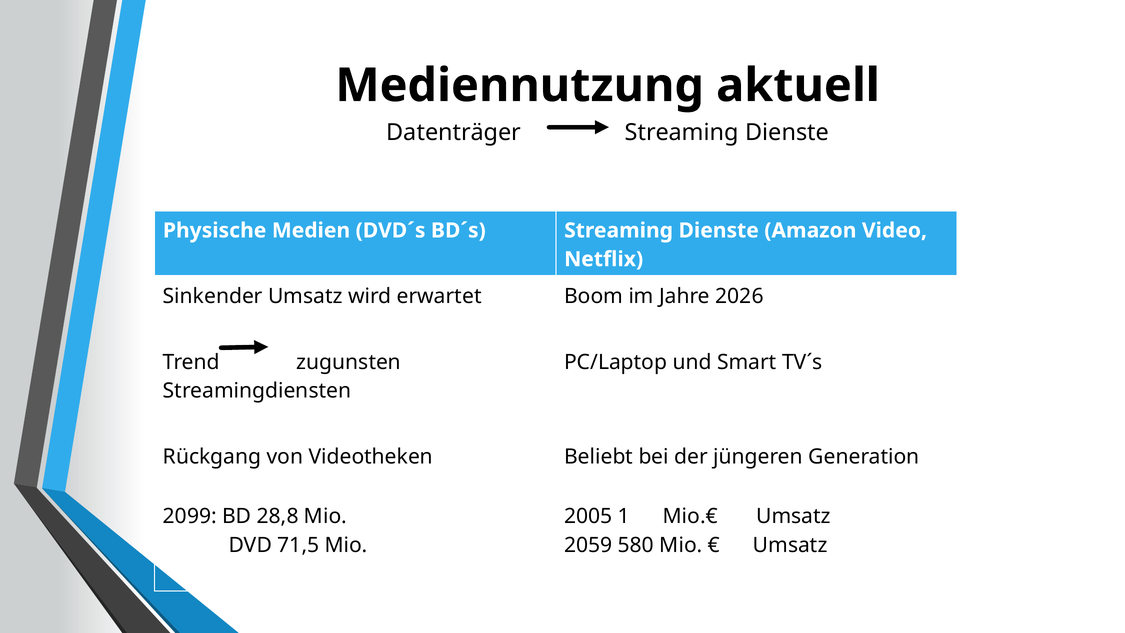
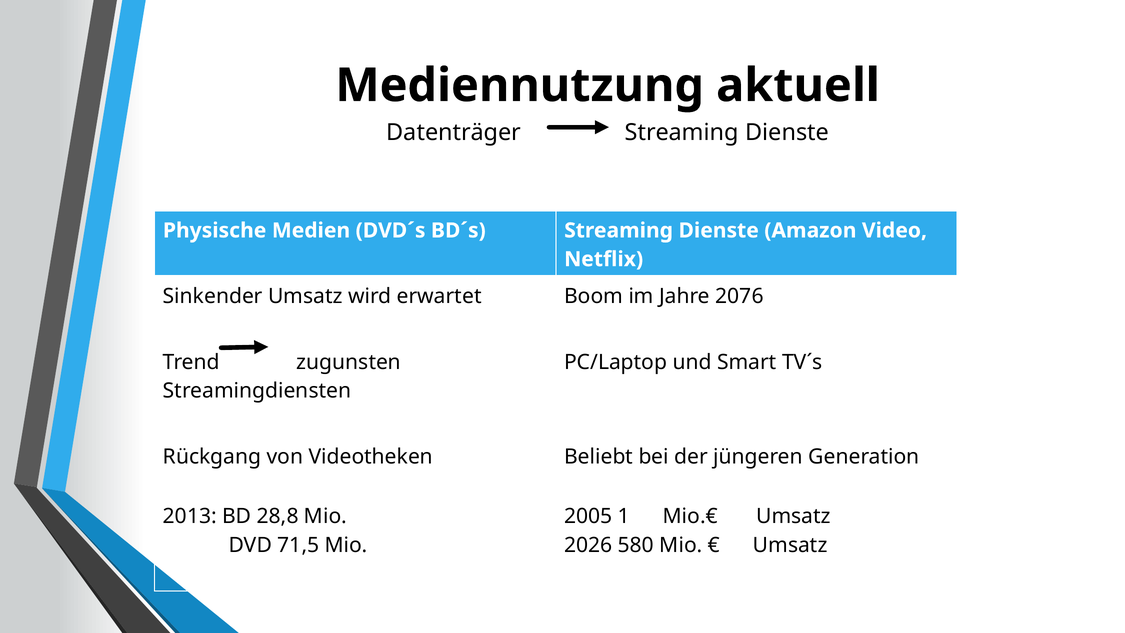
2026: 2026 -> 2076
2099: 2099 -> 2013
2059: 2059 -> 2026
